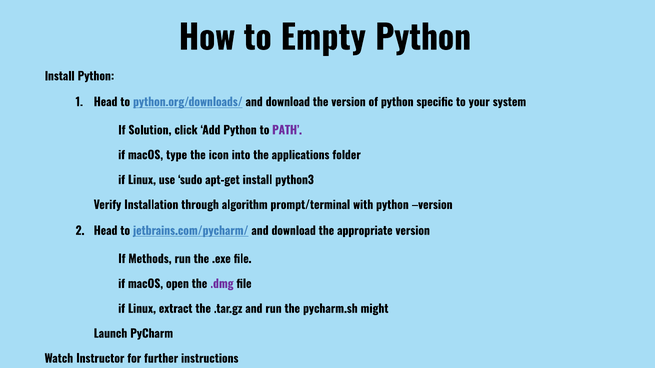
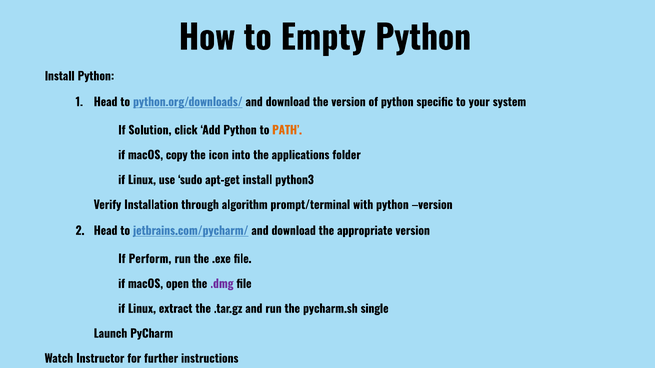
PATH colour: purple -> orange
type: type -> copy
Methods: Methods -> Perform
might: might -> single
